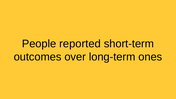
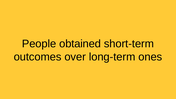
reported: reported -> obtained
